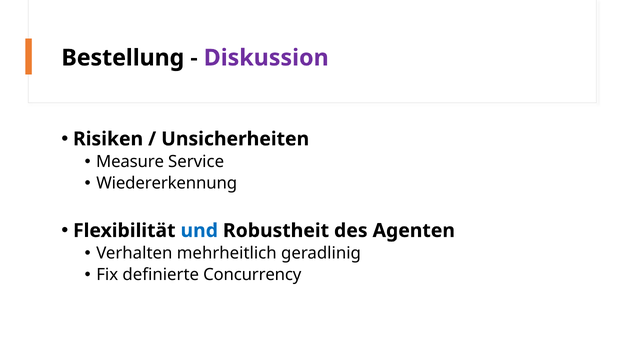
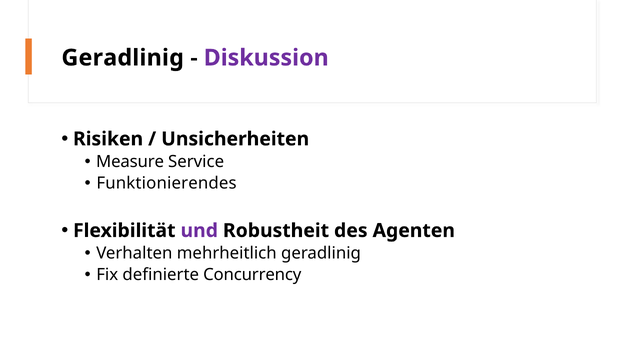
Bestellung at (123, 58): Bestellung -> Geradlinig
Wiedererkennung: Wiedererkennung -> Funktionierendes
und colour: blue -> purple
